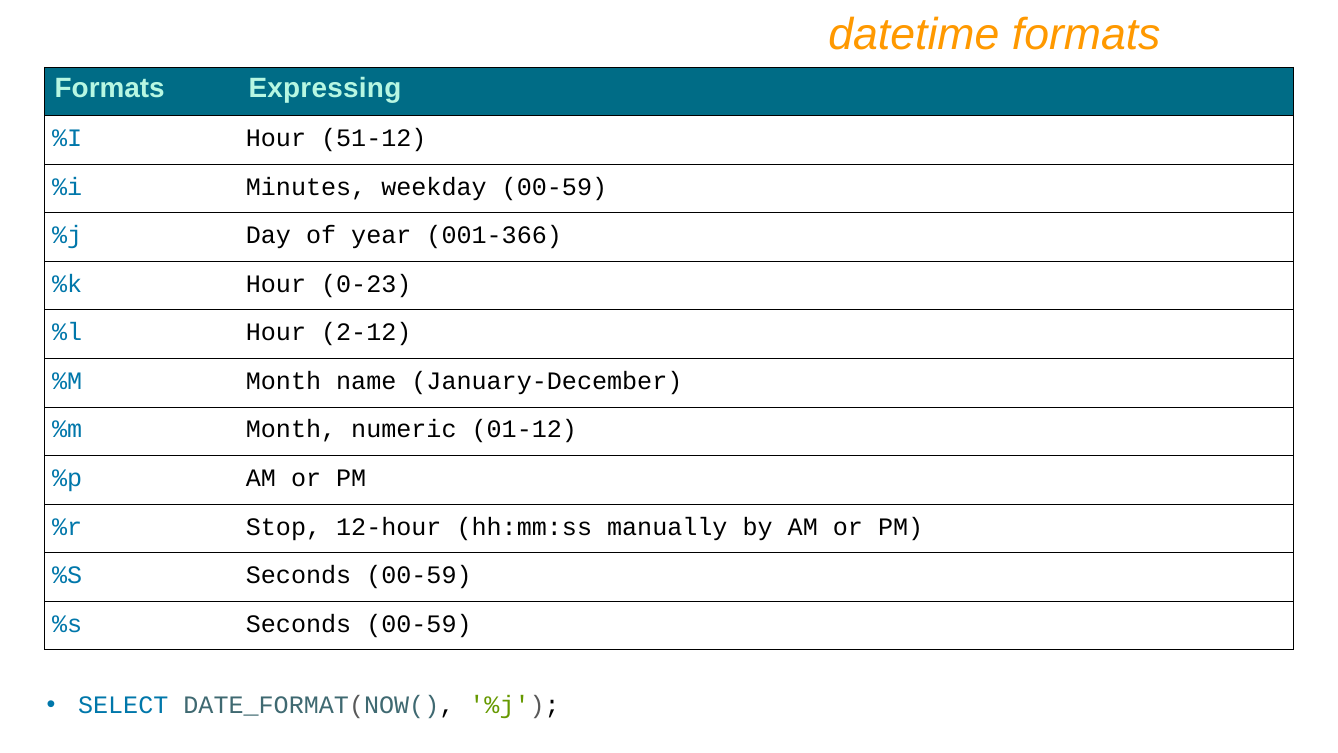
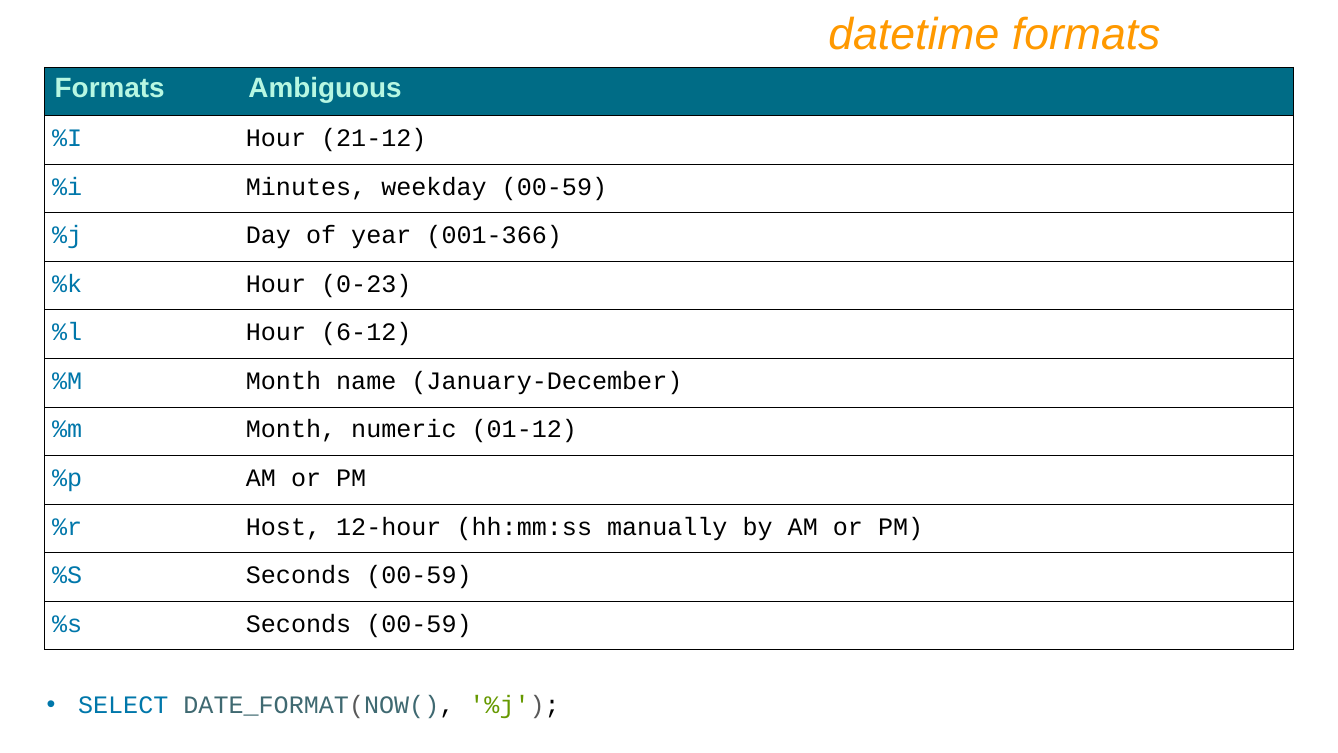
Expressing: Expressing -> Ambiguous
51-12: 51-12 -> 21-12
2-12: 2-12 -> 6-12
Stop: Stop -> Host
